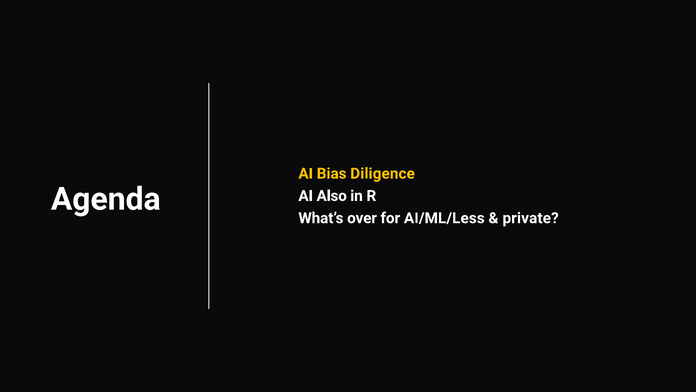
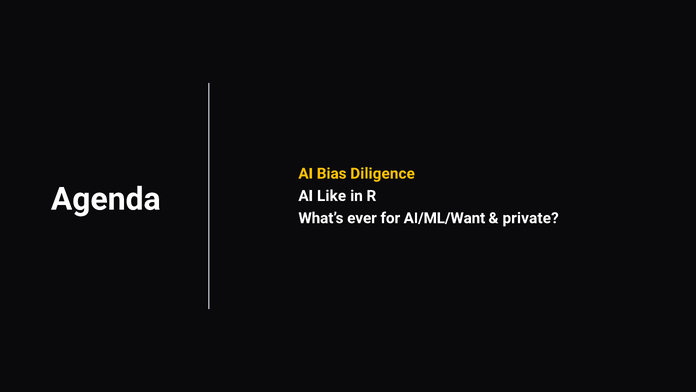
Also: Also -> Like
over: over -> ever
AI/ML/Less: AI/ML/Less -> AI/ML/Want
